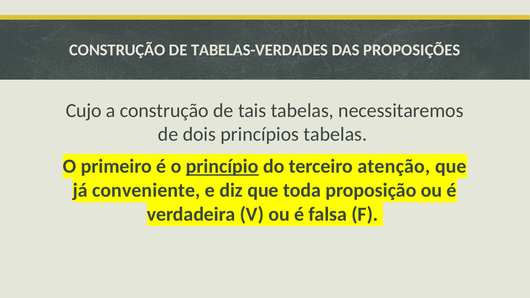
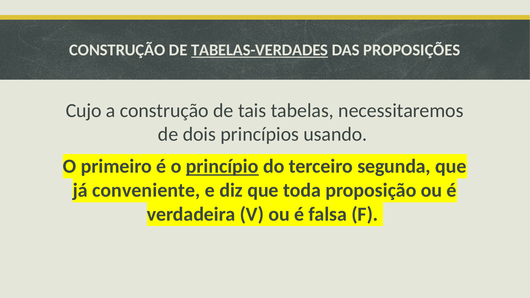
TABELAS-VERDADES underline: none -> present
princípios tabelas: tabelas -> usando
atenção: atenção -> segunda
